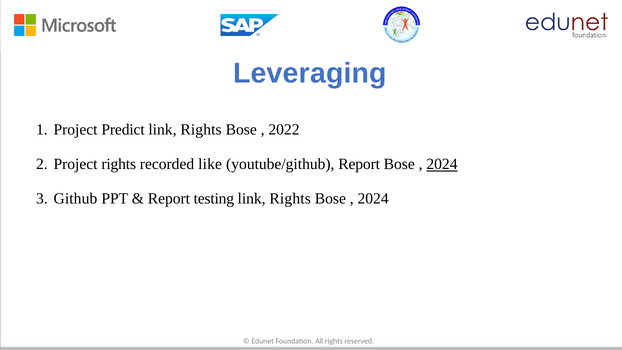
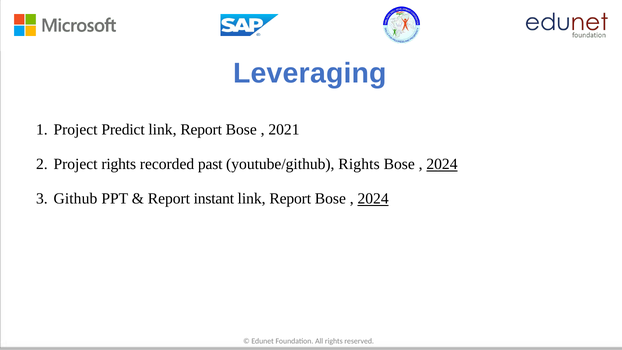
Rights at (201, 130): Rights -> Report
2022: 2022 -> 2021
like: like -> past
youtube/github Report: Report -> Rights
testing: testing -> instant
Rights at (290, 199): Rights -> Report
2024 at (373, 199) underline: none -> present
